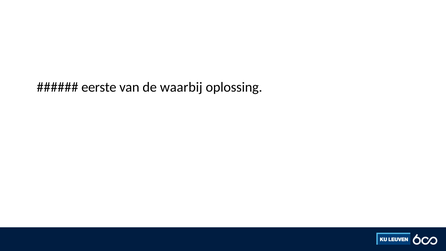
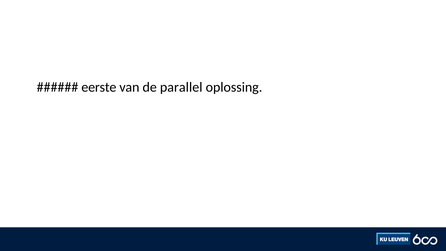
waarbij: waarbij -> parallel
